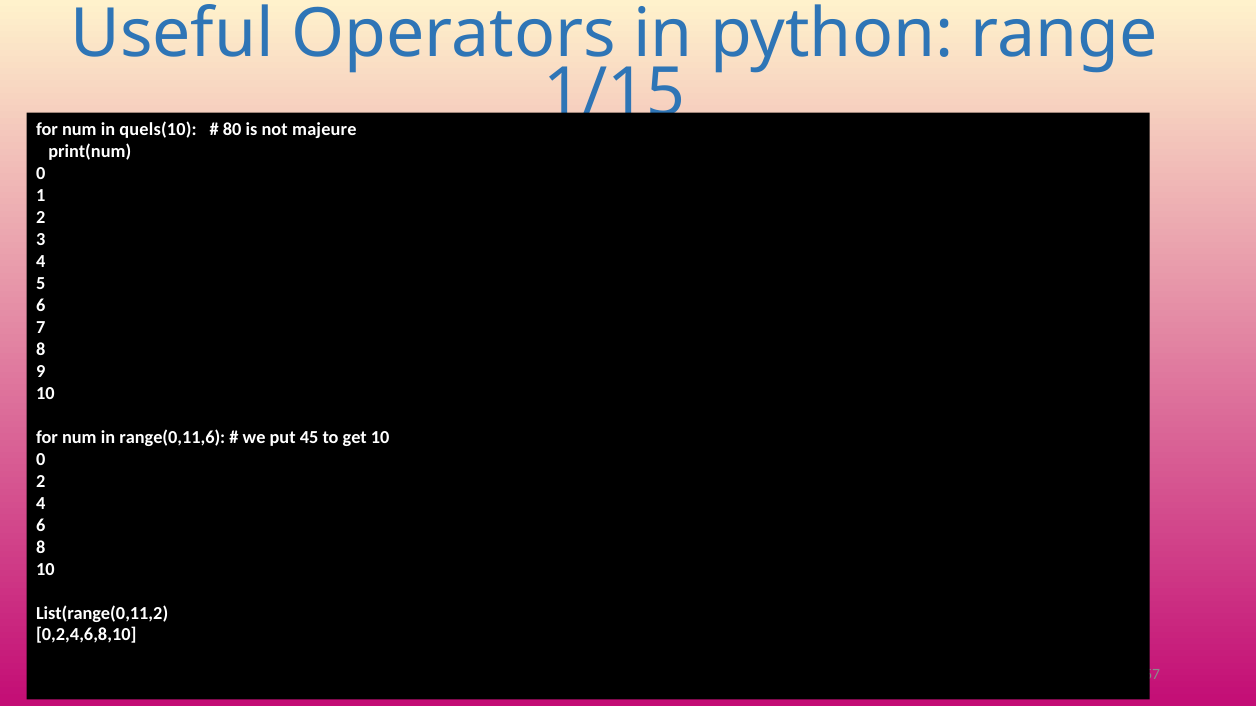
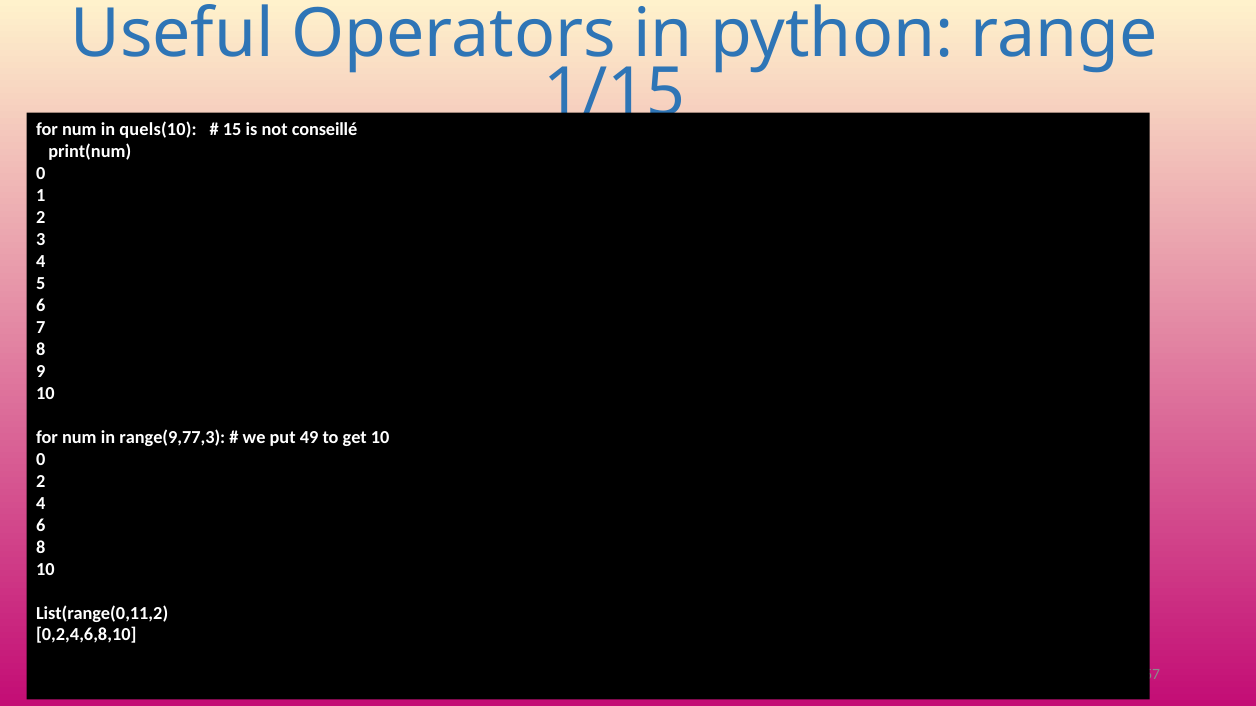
80: 80 -> 15
majeure: majeure -> conseillé
range(0,11,6: range(0,11,6 -> range(9,77,3
45: 45 -> 49
